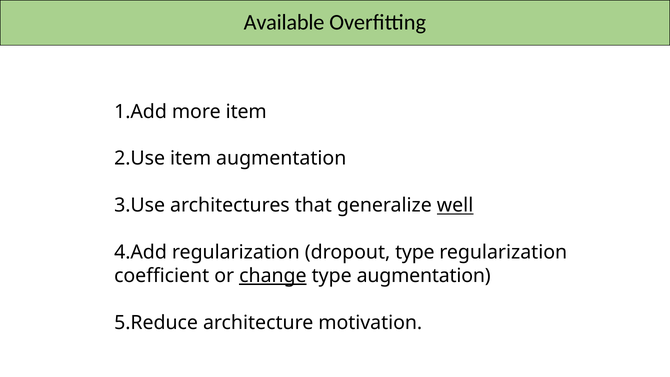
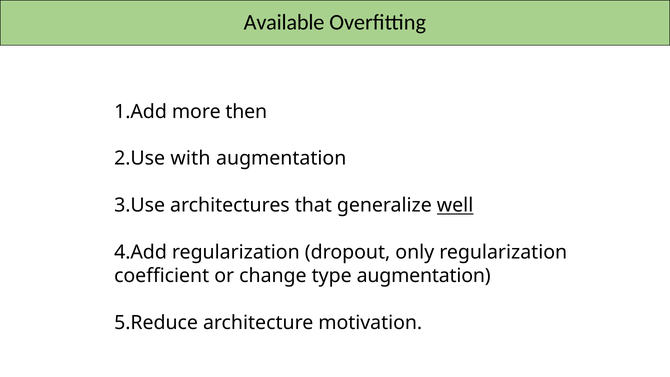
more item: item -> then
item at (191, 158): item -> with
dropout type: type -> only
change underline: present -> none
